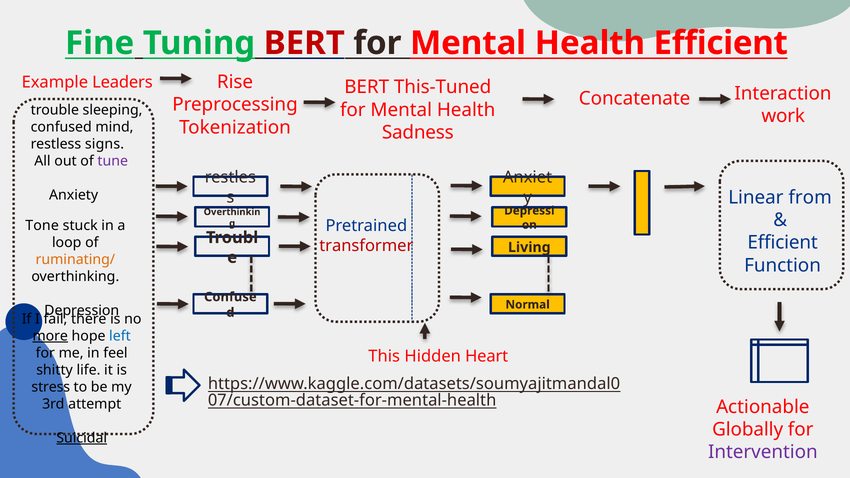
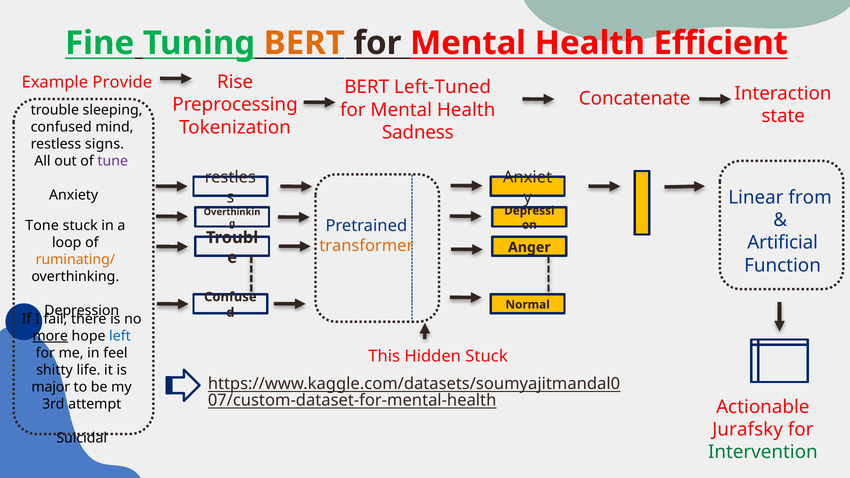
BERT at (304, 43) colour: red -> orange
Leaders: Leaders -> Provide
This-Tuned: This-Tuned -> Left-Tuned
work: work -> state
Efficient at (783, 243): Efficient -> Artificial
transformer colour: red -> orange
Living: Living -> Anger
Hidden Heart: Heart -> Stuck
stress: stress -> major
Globally: Globally -> Jurafsky
Suicidal underline: present -> none
Intervention colour: purple -> green
